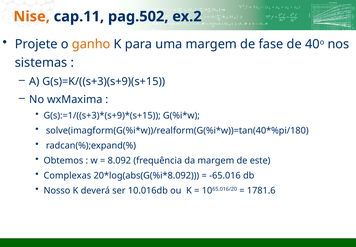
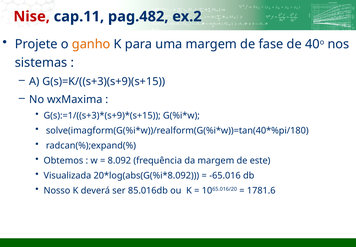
Nise colour: orange -> red
pag.502: pag.502 -> pag.482
Complexas: Complexas -> Visualizada
10.016db: 10.016db -> 85.016db
